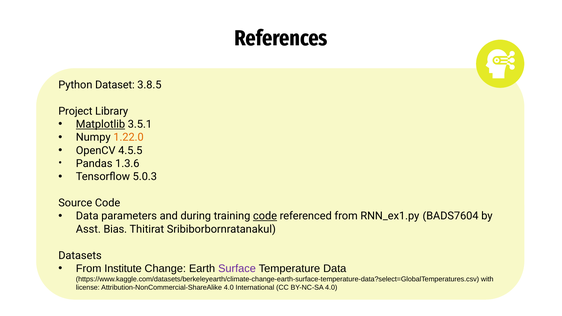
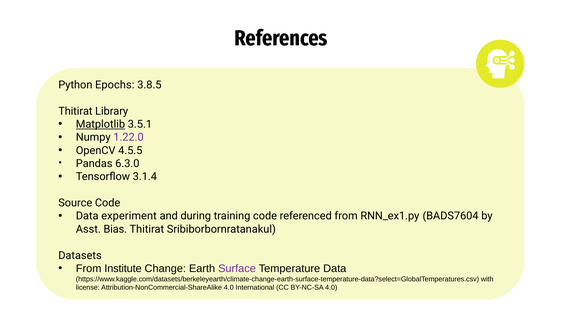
Dataset: Dataset -> Epochs
Project at (75, 111): Project -> Thitirat
1.22.0 colour: orange -> purple
1.3.6: 1.3.6 -> 6.3.0
5.0.3: 5.0.3 -> 3.1.4
parameters: parameters -> experiment
code at (265, 216) underline: present -> none
